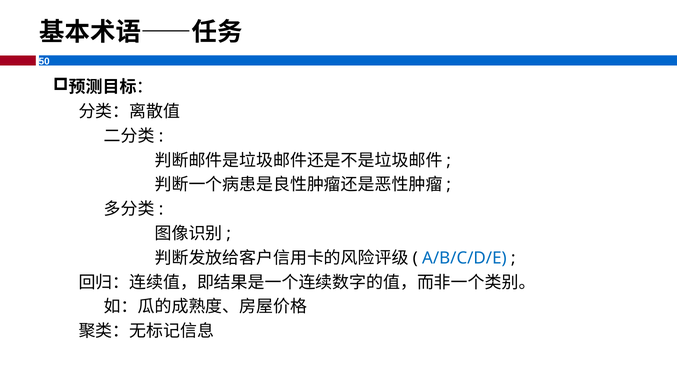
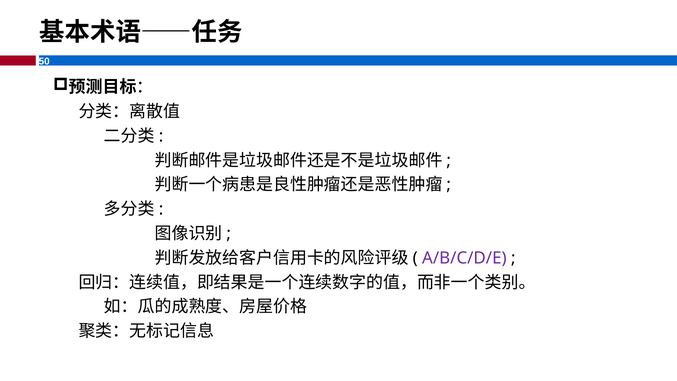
A/B/C/D/E colour: blue -> purple
